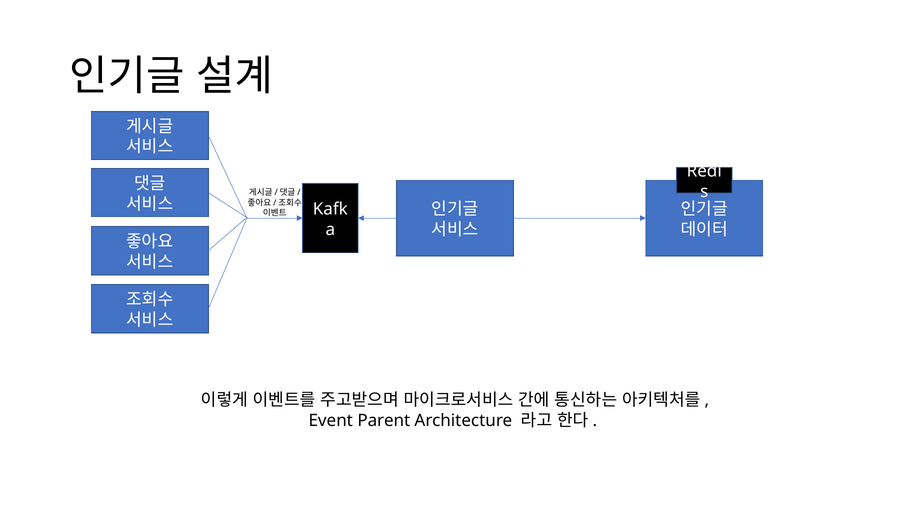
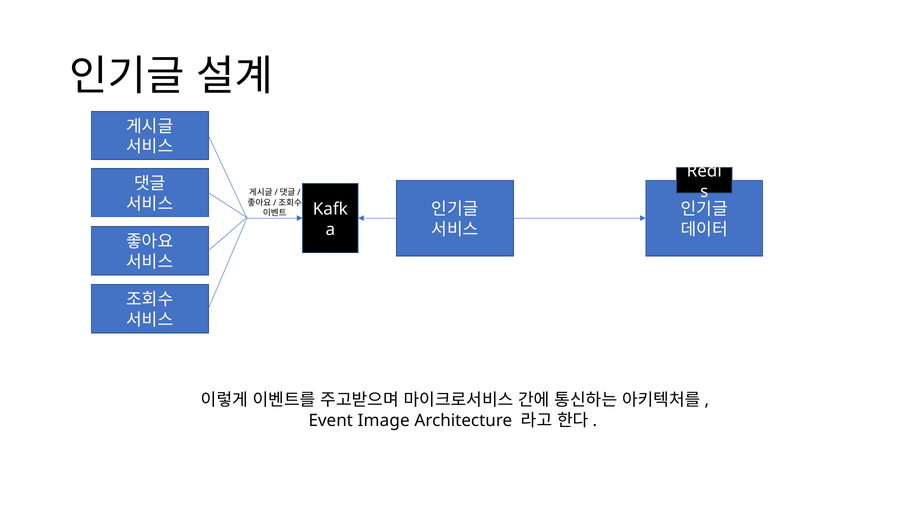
Parent: Parent -> Image
